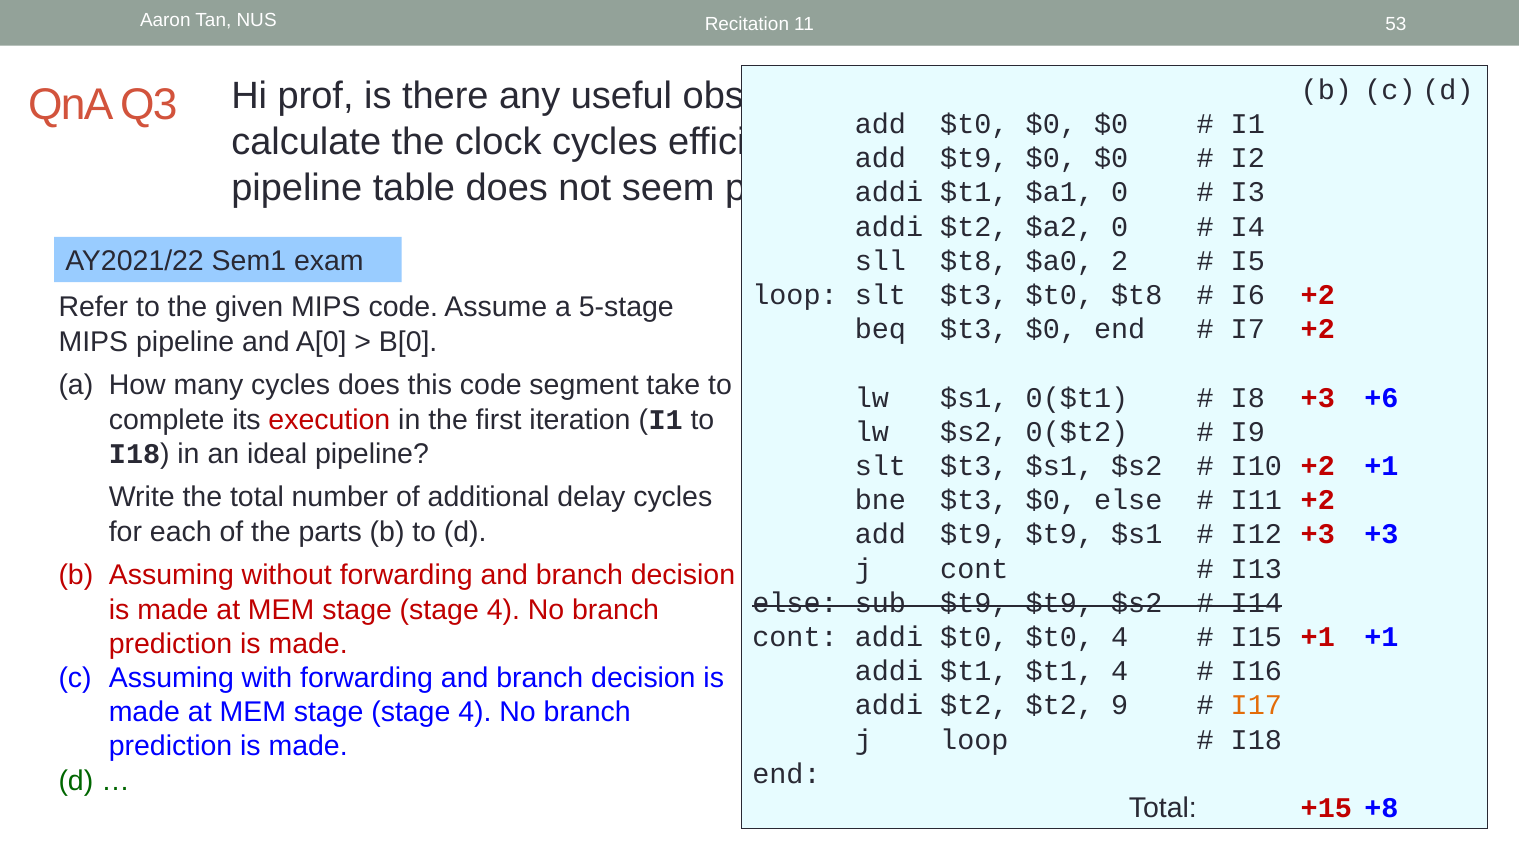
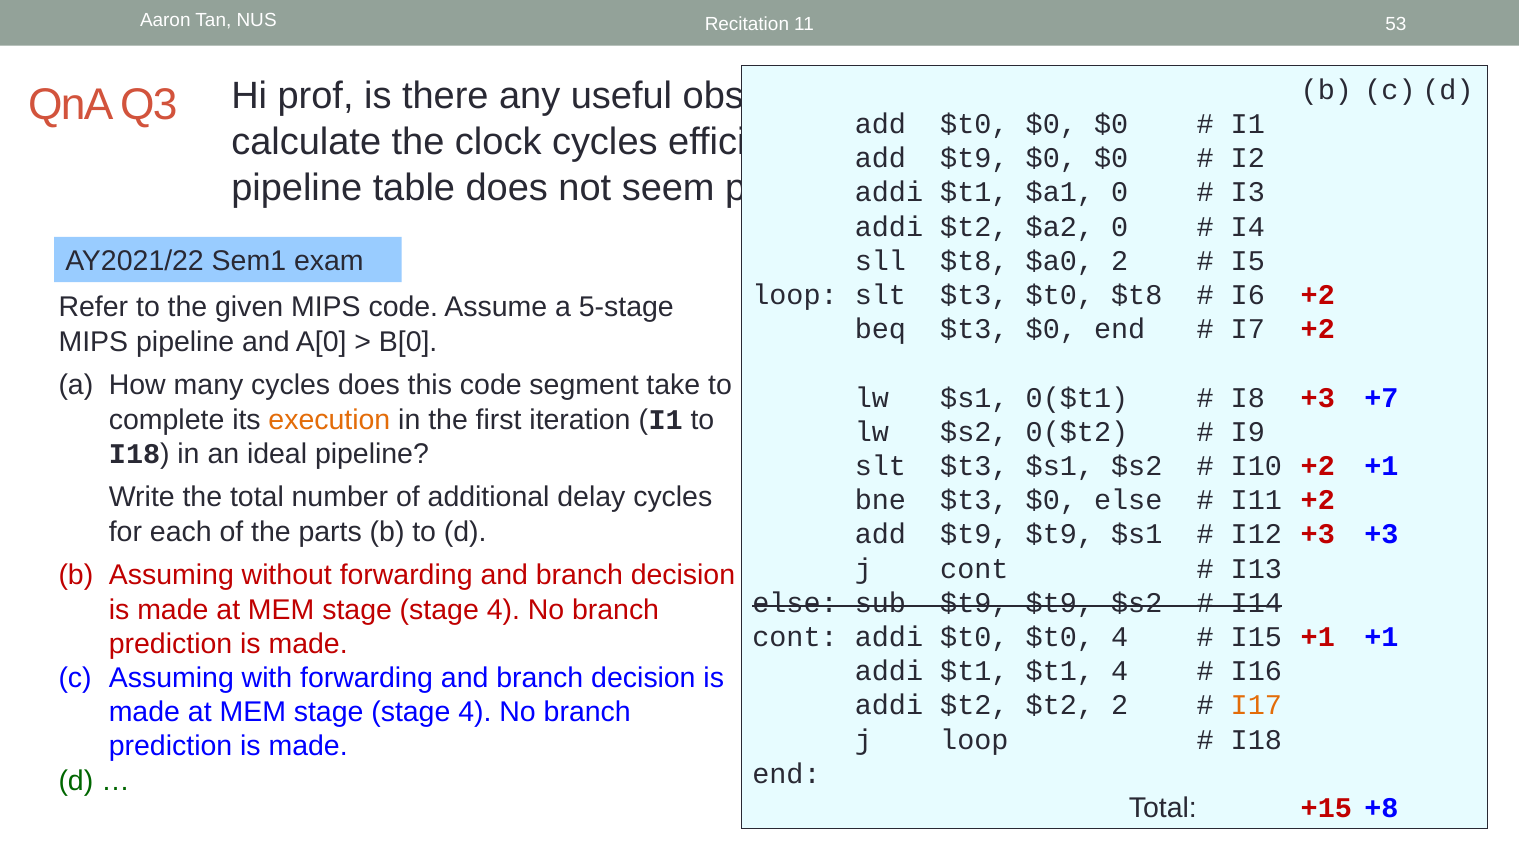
+6: +6 -> +7
execution colour: red -> orange
$t2 9: 9 -> 2
